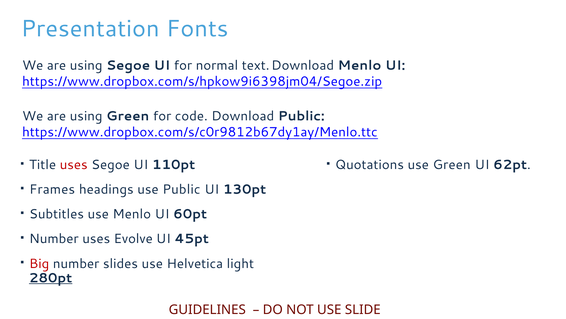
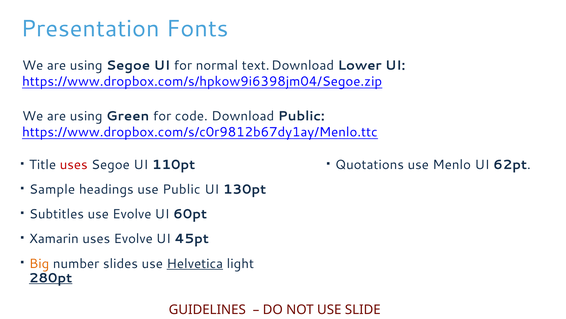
Menlo at (360, 65): Menlo -> Lower
use Green: Green -> Menlo
Frames: Frames -> Sample
use Menlo: Menlo -> Evolve
Number at (54, 238): Number -> Xamarin
Big colour: red -> orange
Helvetica underline: none -> present
